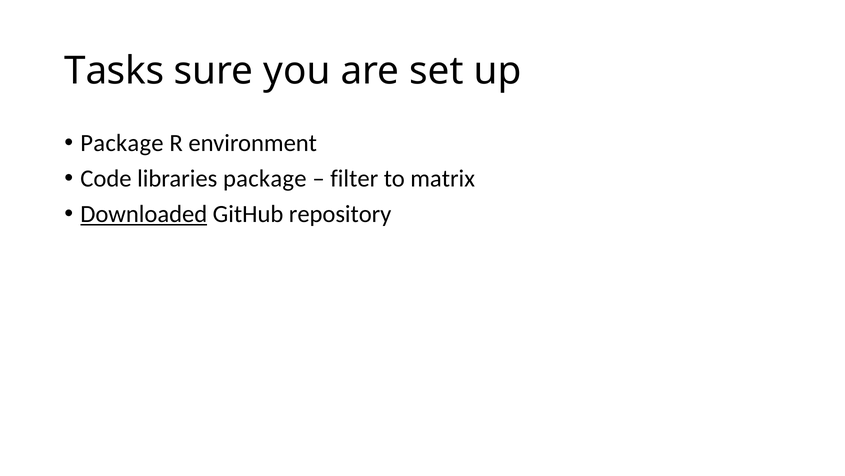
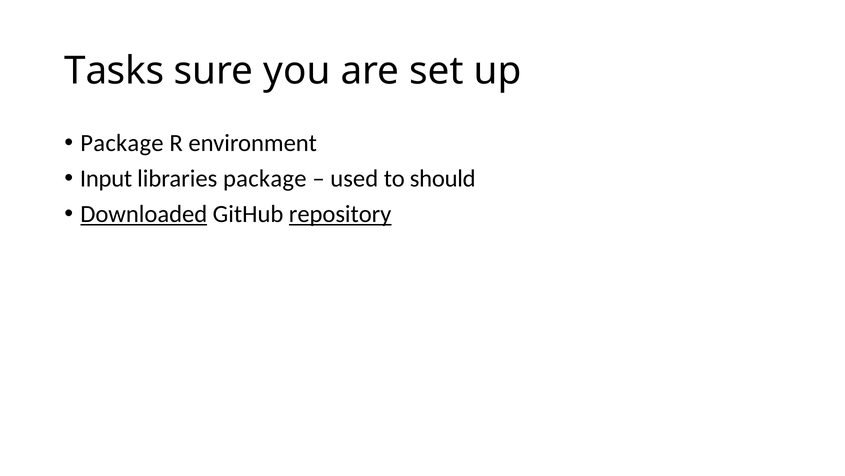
Code: Code -> Input
filter: filter -> used
matrix: matrix -> should
repository underline: none -> present
